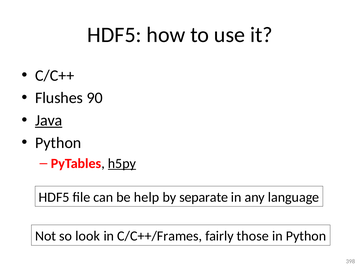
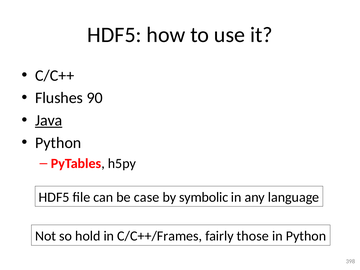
h5py underline: present -> none
help: help -> case
separate: separate -> symbolic
look: look -> hold
